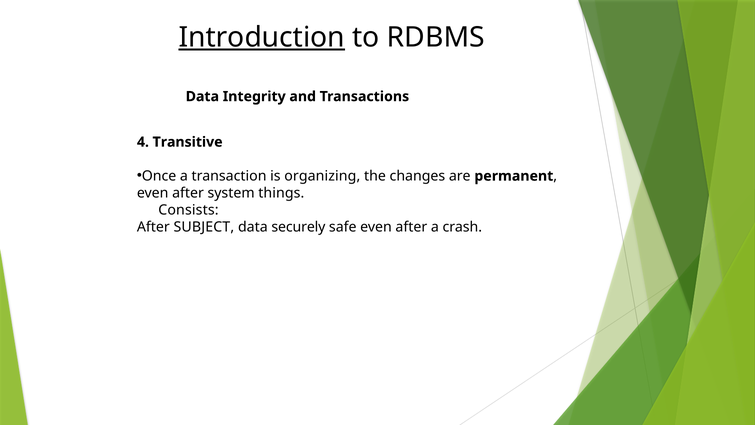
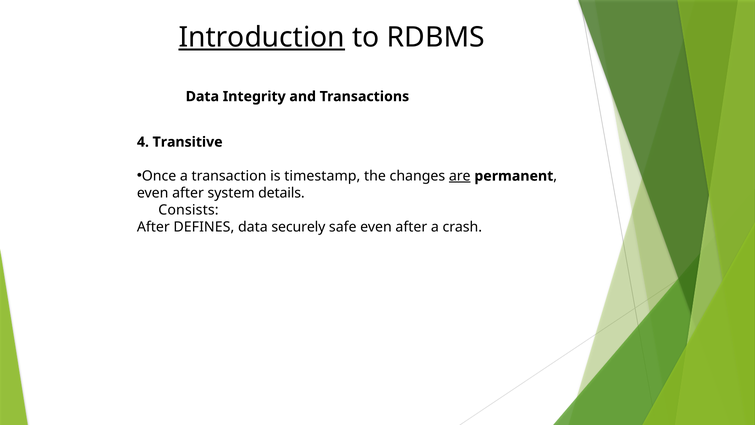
organizing: organizing -> timestamp
are underline: none -> present
things: things -> details
SUBJECT: SUBJECT -> DEFINES
